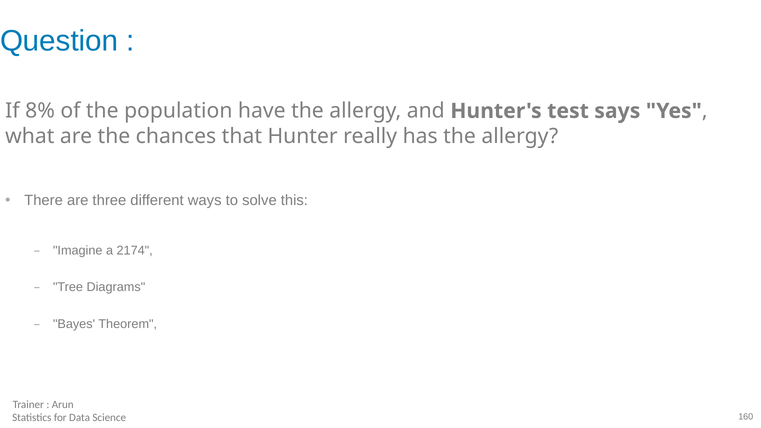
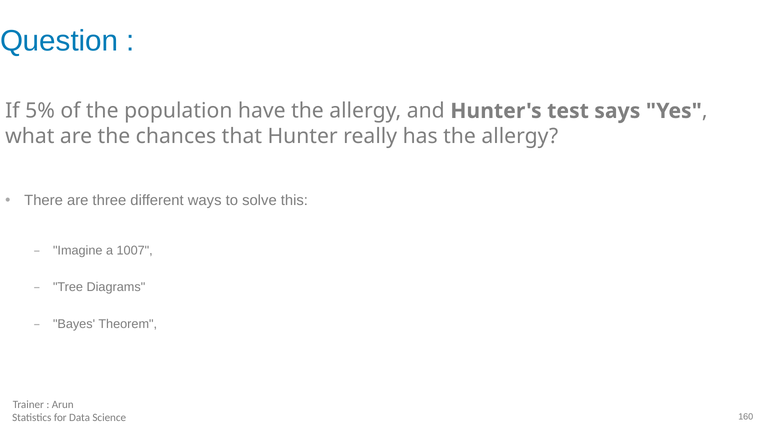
8%: 8% -> 5%
2174: 2174 -> 1007
